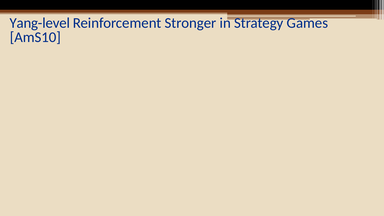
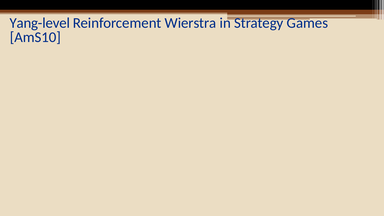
Stronger: Stronger -> Wierstra
